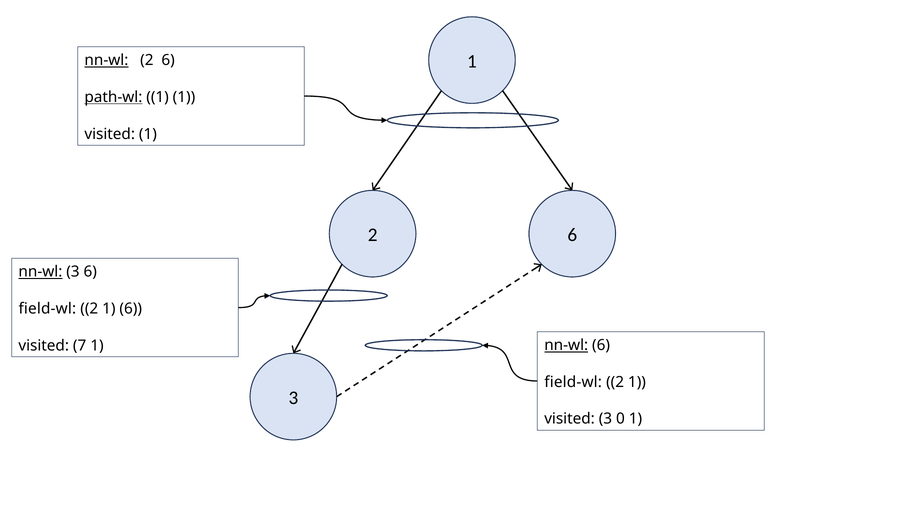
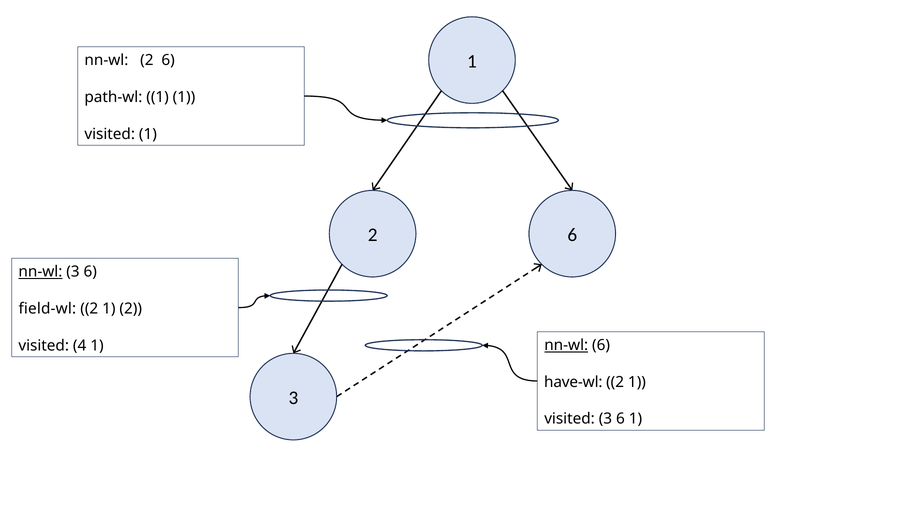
nn-wl at (106, 60) underline: present -> none
path-wl underline: present -> none
2 1 6: 6 -> 2
7: 7 -> 4
field-wl at (573, 382): field-wl -> have-wl
visited 3 0: 0 -> 6
